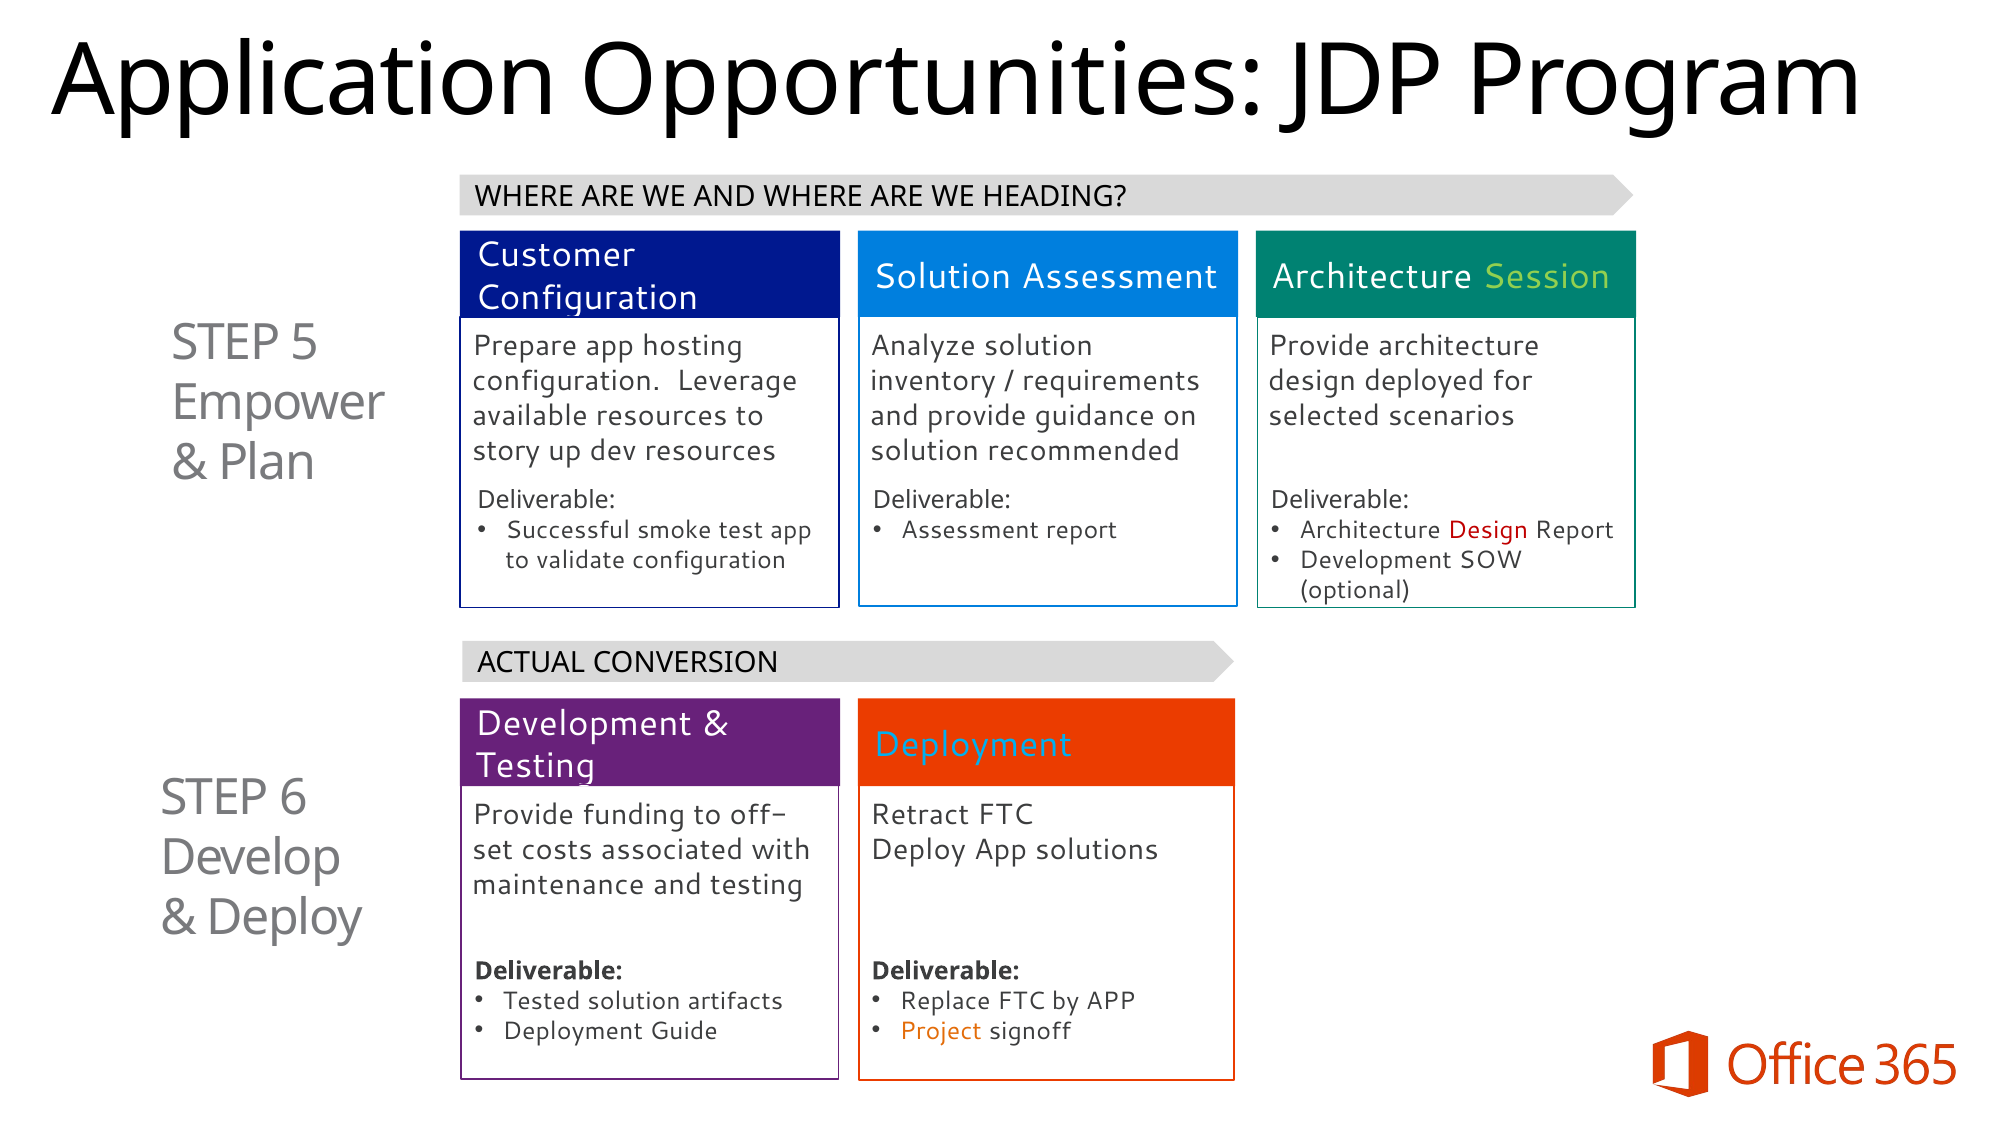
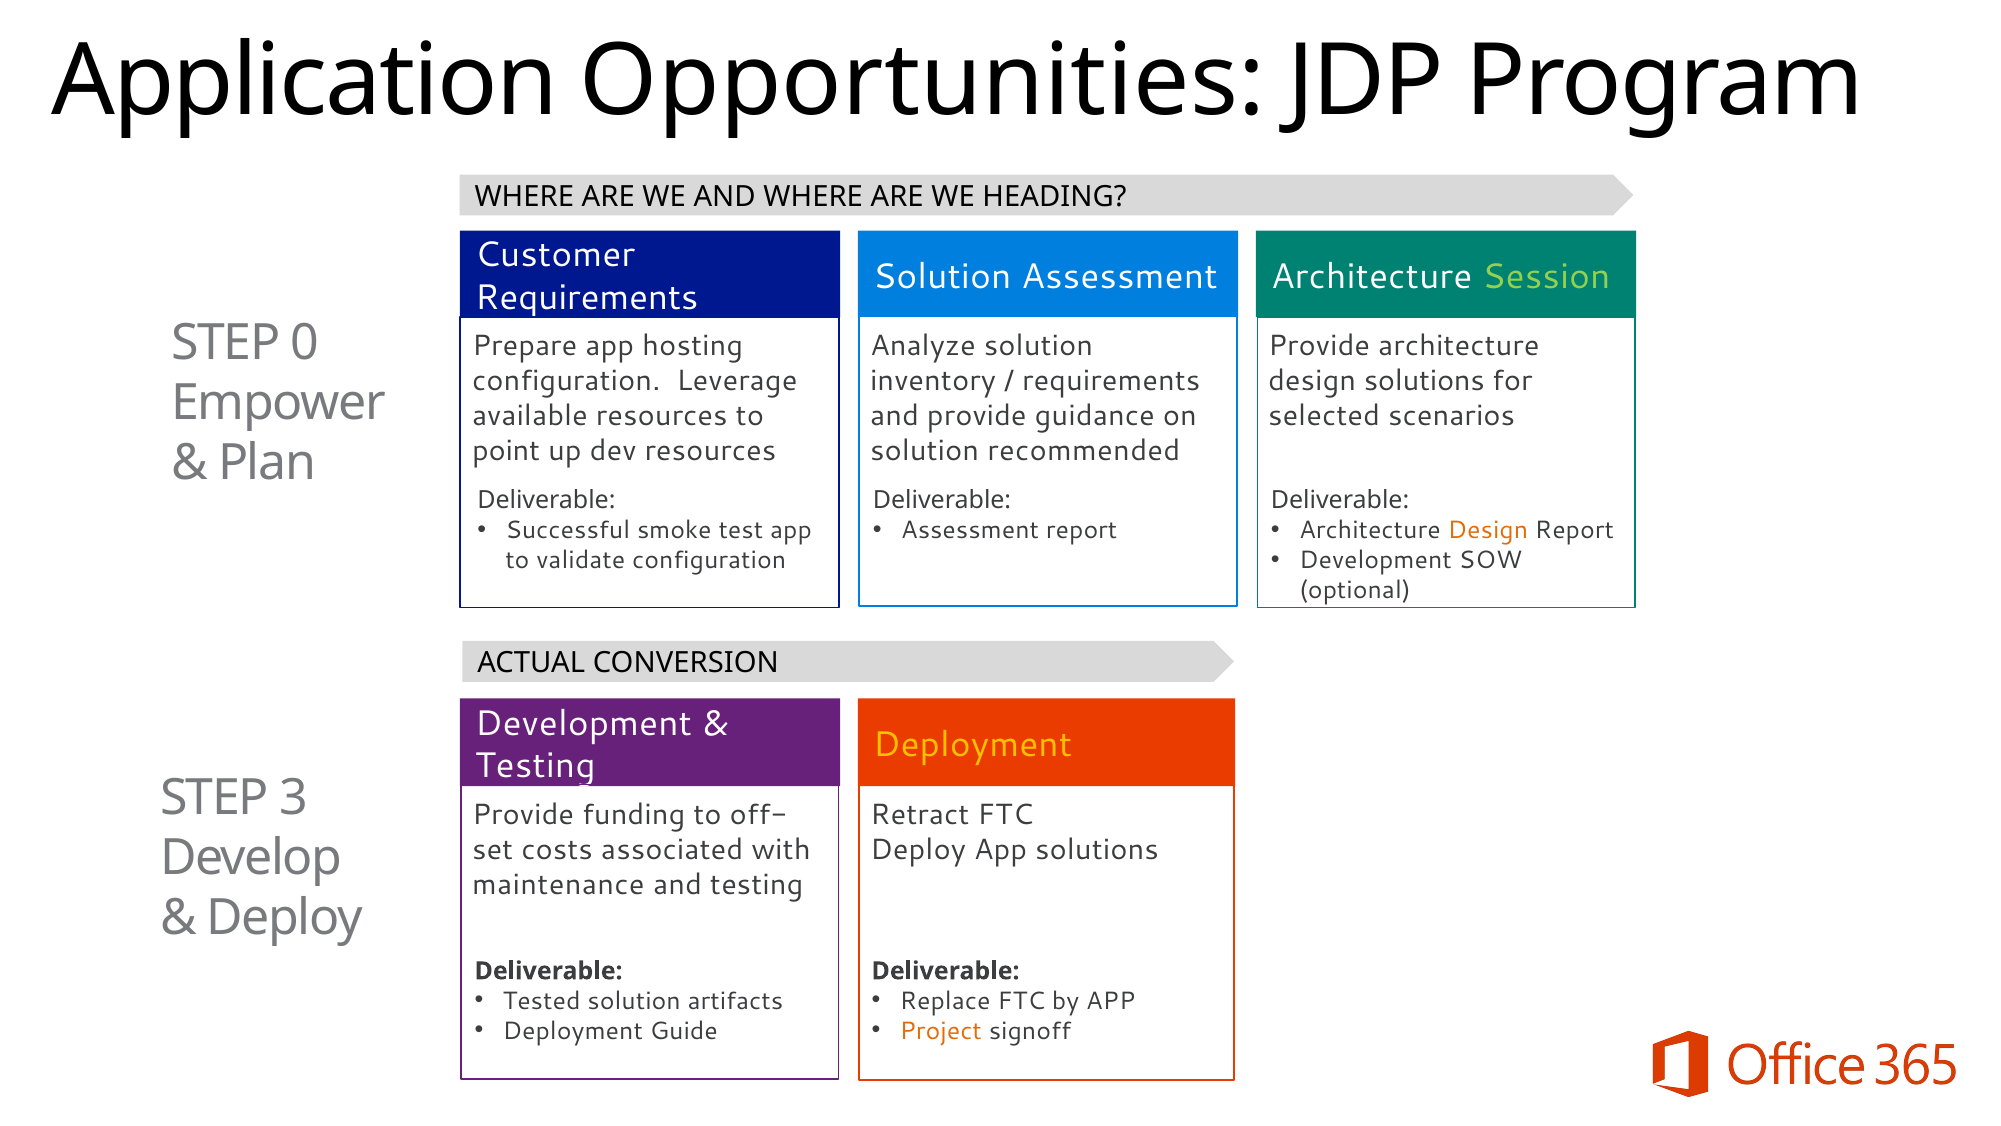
Configuration at (587, 298): Configuration -> Requirements
5: 5 -> 0
design deployed: deployed -> solutions
story: story -> point
Design at (1488, 531) colour: red -> orange
Deployment at (973, 745) colour: light blue -> yellow
6: 6 -> 3
